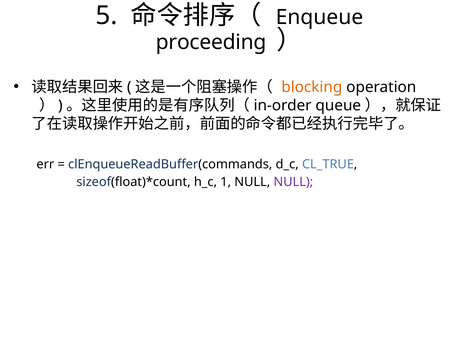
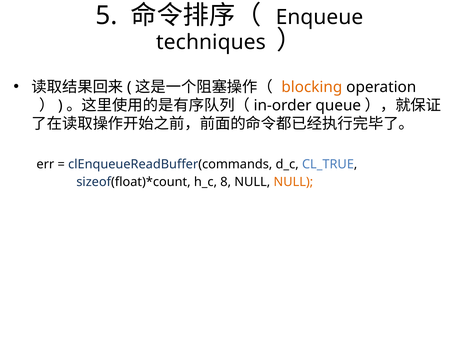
proceeding: proceeding -> techniques
1: 1 -> 8
NULL at (293, 182) colour: purple -> orange
